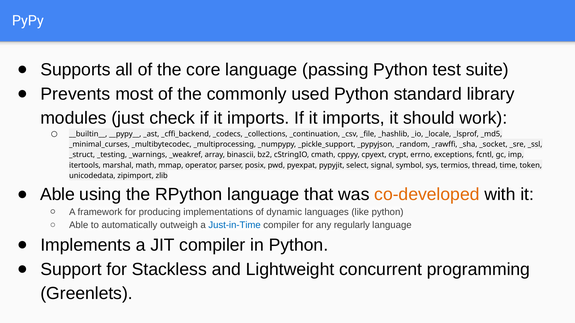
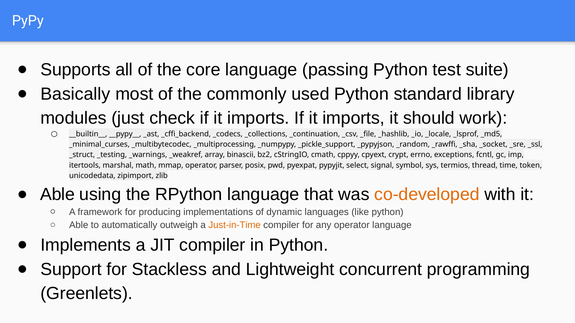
Prevents: Prevents -> Basically
Just-in-Time colour: blue -> orange
any regularly: regularly -> operator
